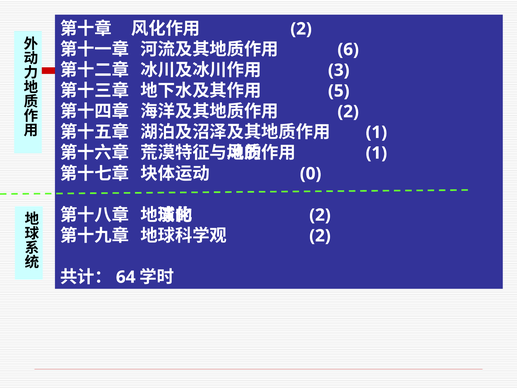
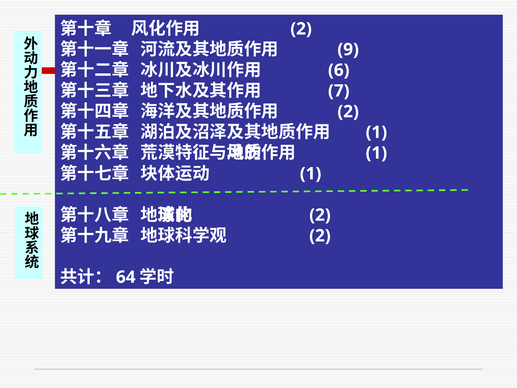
6: 6 -> 9
3: 3 -> 6
5: 5 -> 7
0 at (311, 174): 0 -> 1
